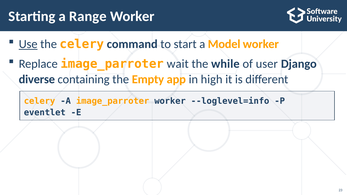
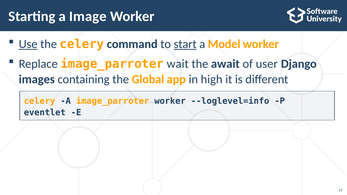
Range: Range -> Image
start underline: none -> present
while: while -> await
diverse: diverse -> images
Empty: Empty -> Global
